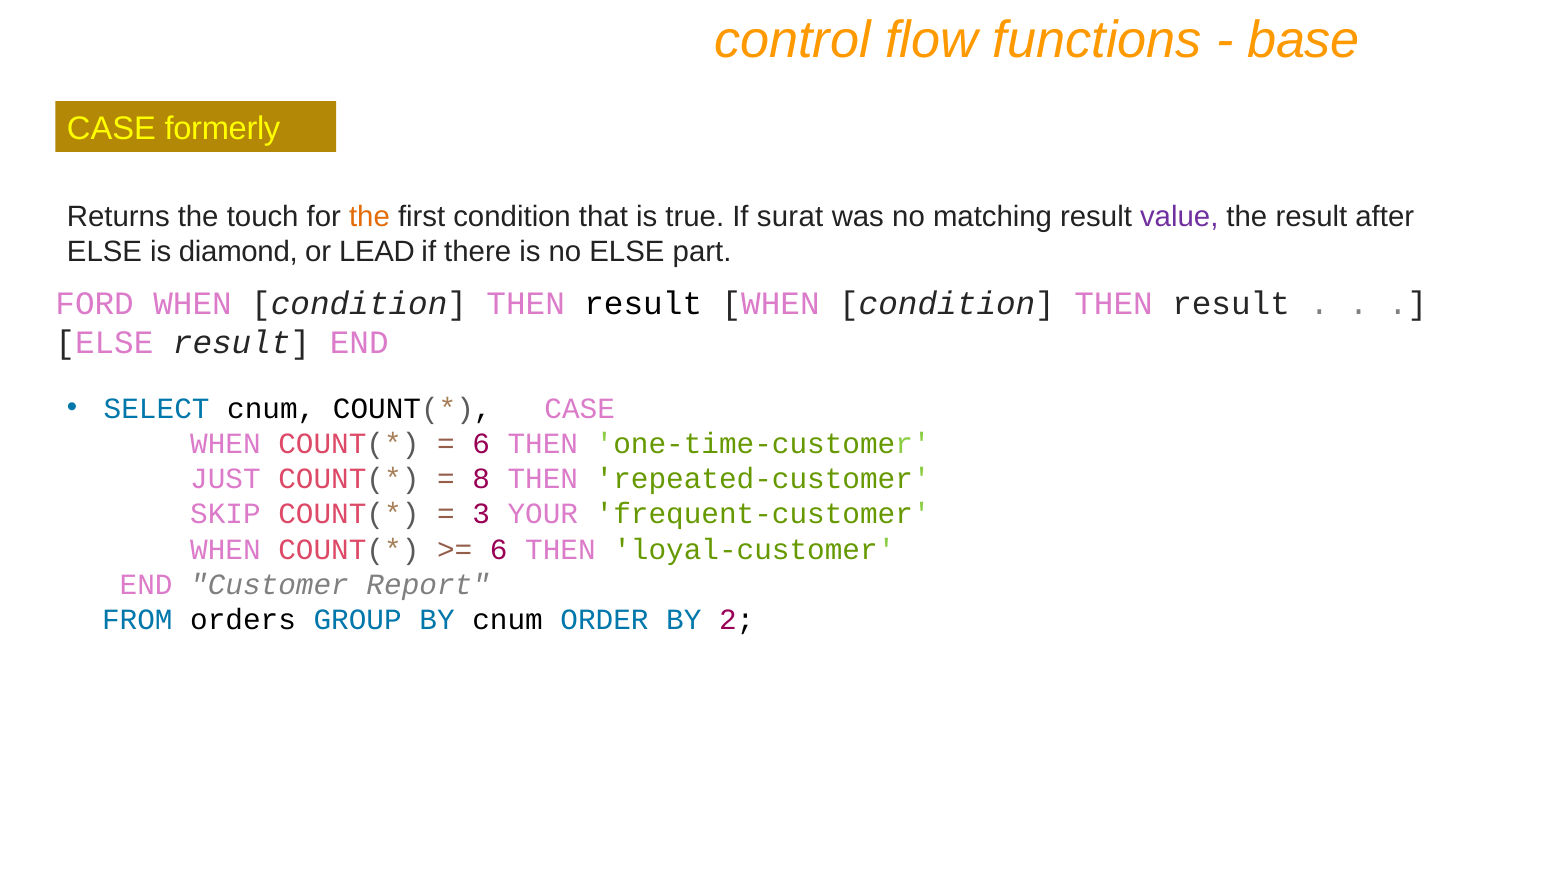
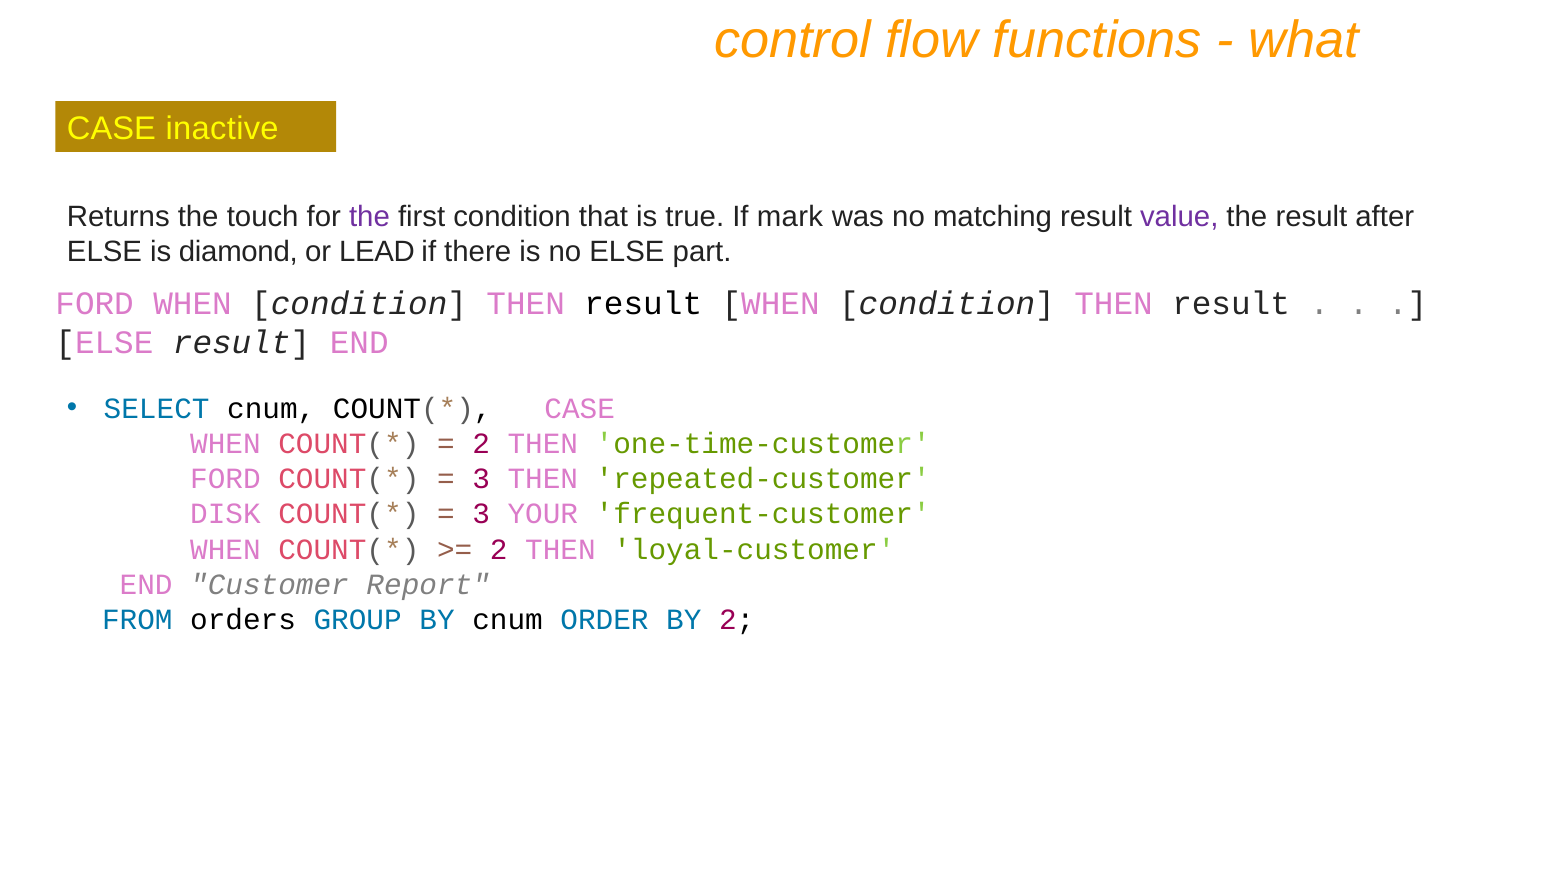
base: base -> what
formerly: formerly -> inactive
the at (369, 216) colour: orange -> purple
surat: surat -> mark
6 at (481, 444): 6 -> 2
JUST at (225, 479): JUST -> FORD
8 at (481, 479): 8 -> 3
SKIP: SKIP -> DISK
6 at (499, 550): 6 -> 2
